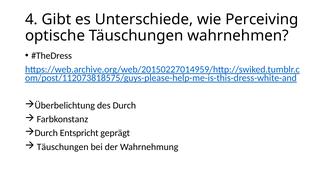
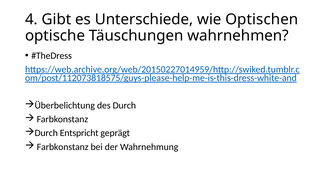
Perceiving: Perceiving -> Optischen
Täuschungen at (63, 147): Täuschungen -> Farbkonstanz
